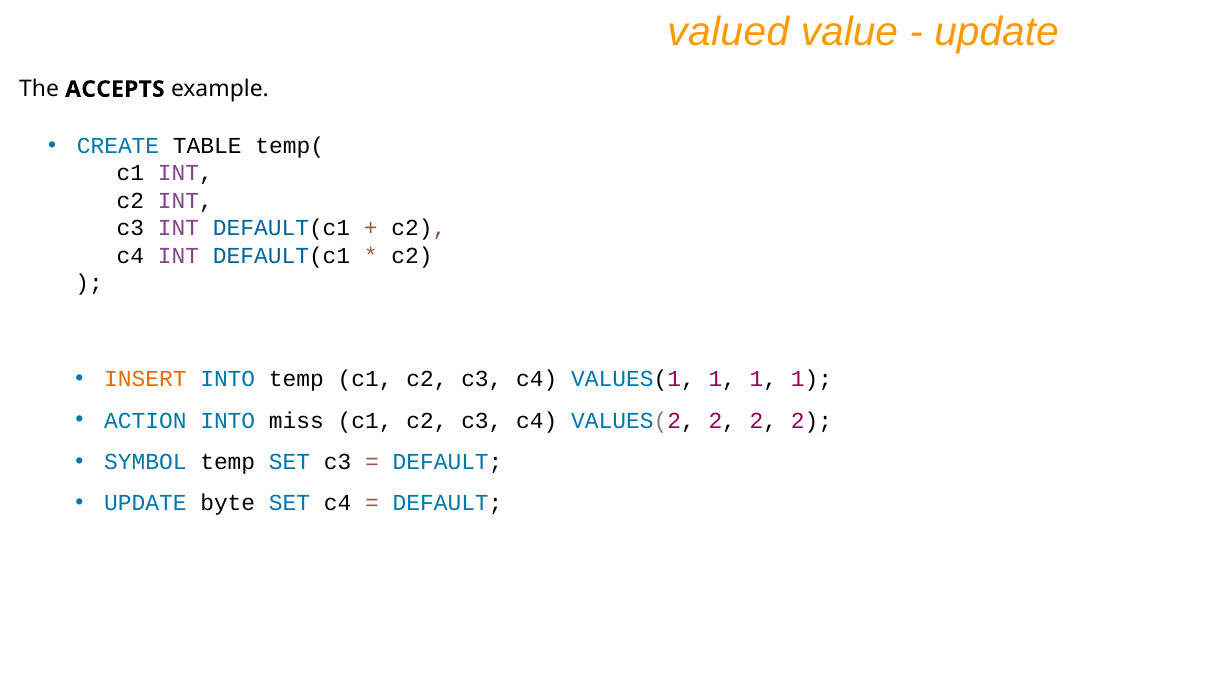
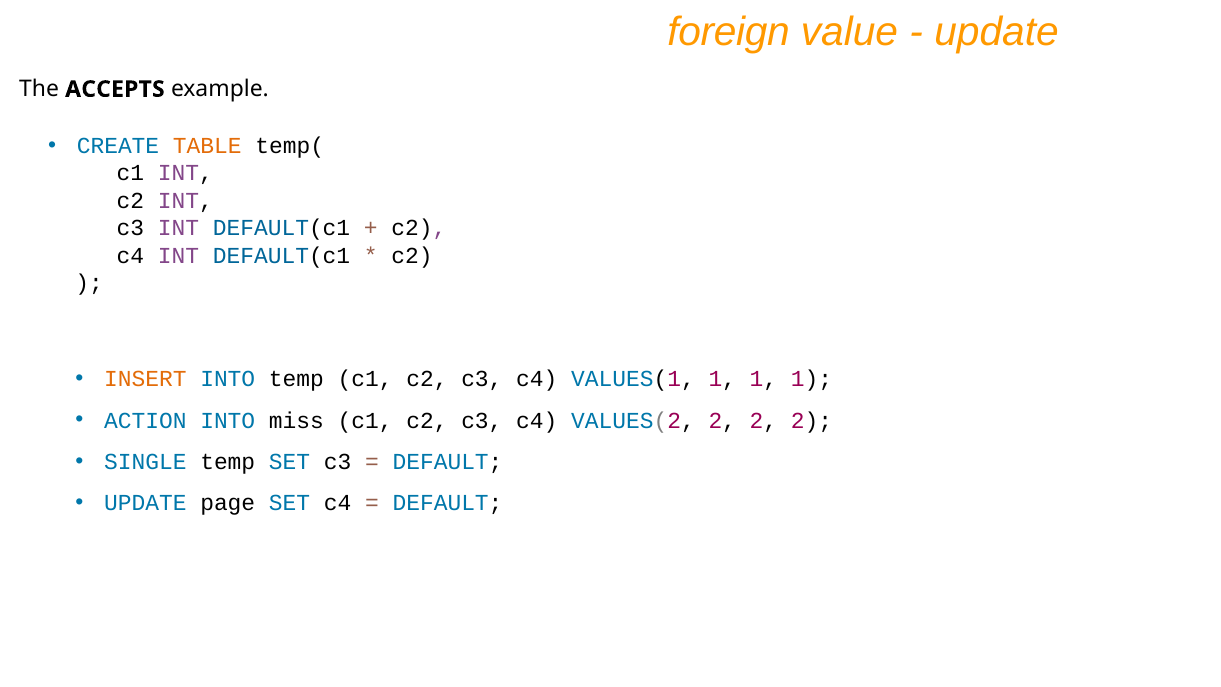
valued: valued -> foreign
TABLE colour: black -> orange
SYMBOL: SYMBOL -> SINGLE
byte: byte -> page
